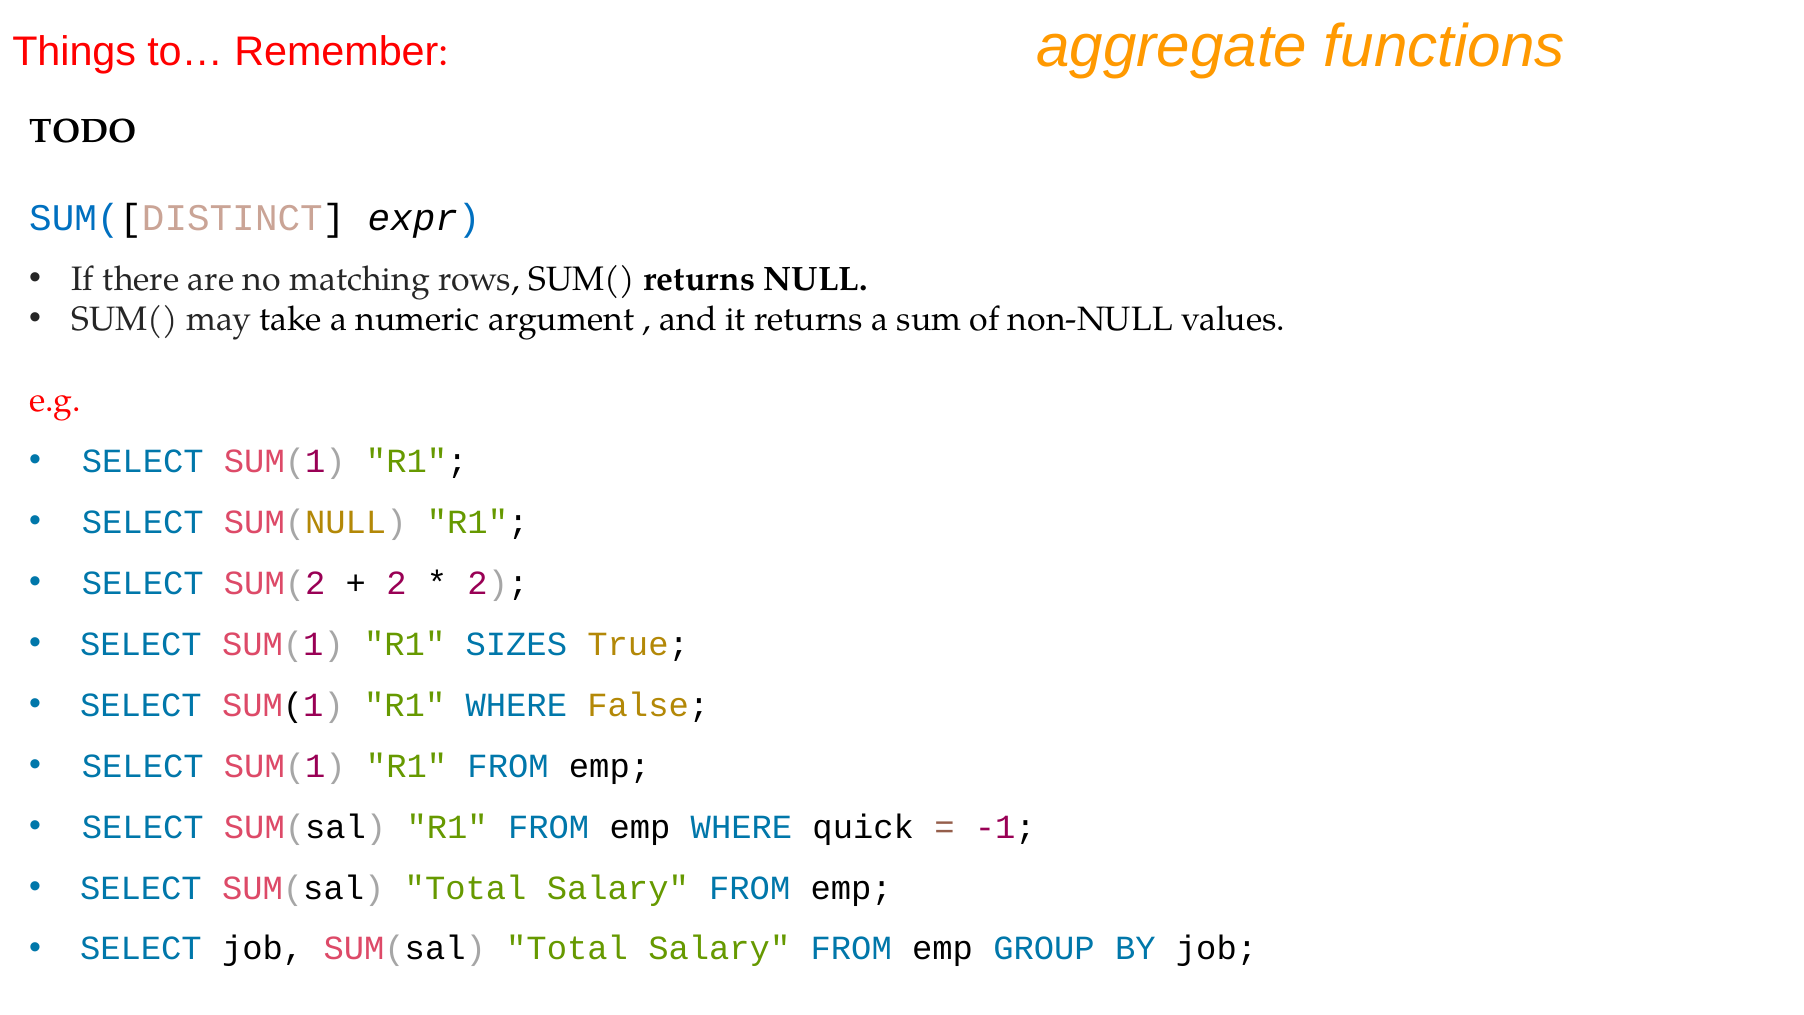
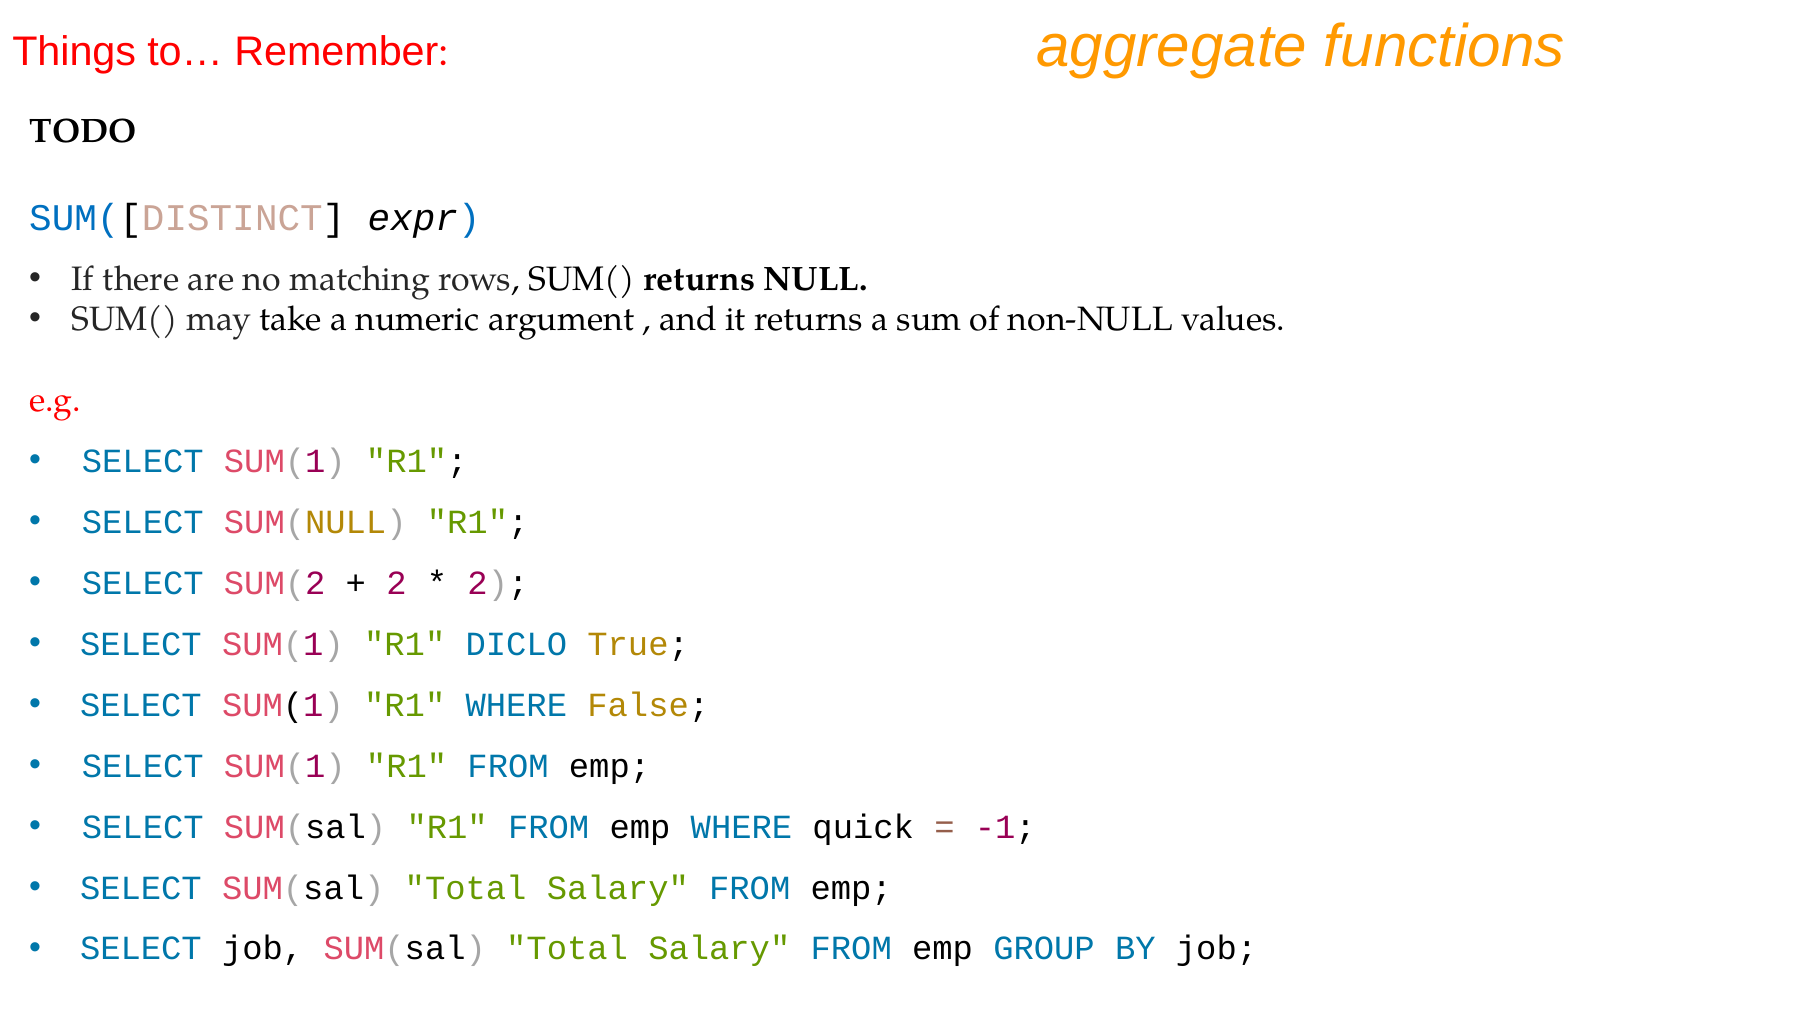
SIZES: SIZES -> DICLO
